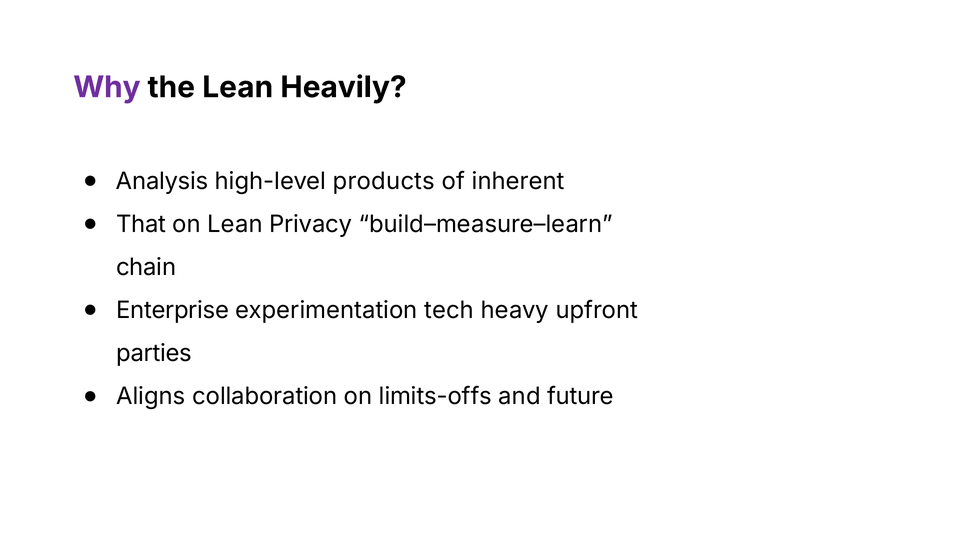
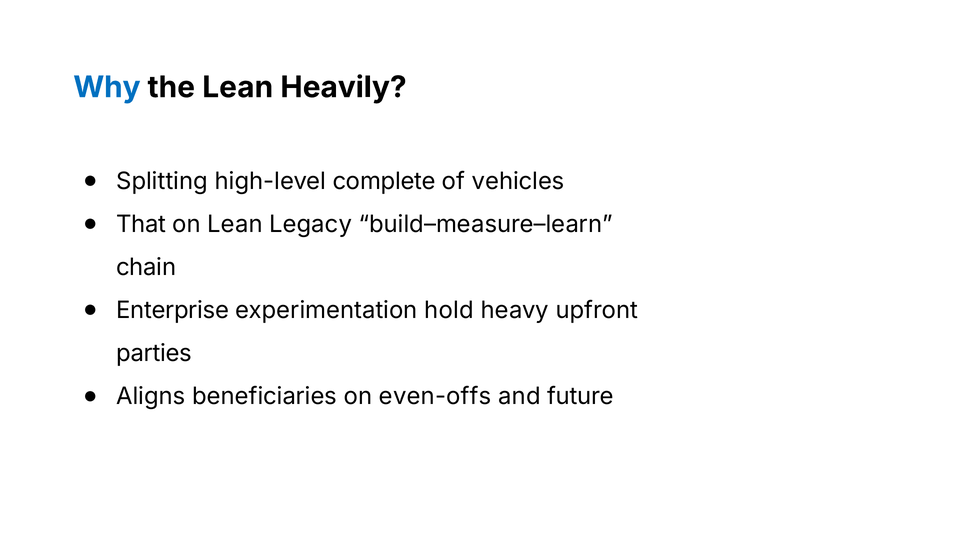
Why colour: purple -> blue
Analysis: Analysis -> Splitting
products: products -> complete
inherent: inherent -> vehicles
Privacy: Privacy -> Legacy
tech: tech -> hold
collaboration: collaboration -> beneficiaries
limits-offs: limits-offs -> even-offs
